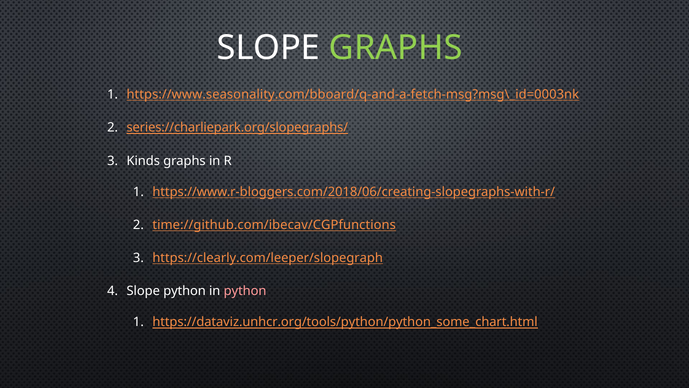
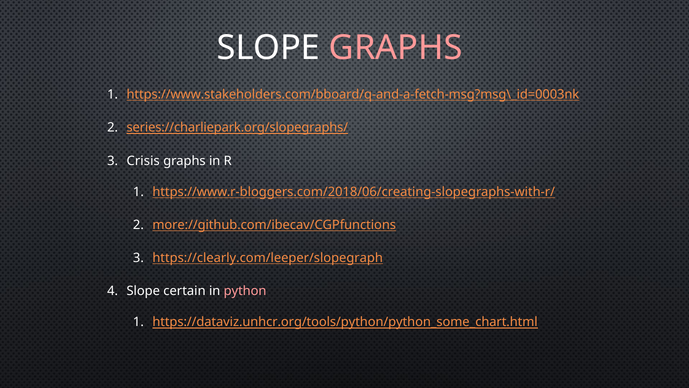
GRAPHS at (396, 48) colour: light green -> pink
https://www.seasonality.com/bboard/q-and-a-fetch-msg?msg\_id=0003nk: https://www.seasonality.com/bboard/q-and-a-fetch-msg?msg\_id=0003nk -> https://www.stakeholders.com/bboard/q-and-a-fetch-msg?msg\_id=0003nk
Kinds: Kinds -> Crisis
time://github.com/ibecav/CGPfunctions: time://github.com/ibecav/CGPfunctions -> more://github.com/ibecav/CGPfunctions
Slope python: python -> certain
